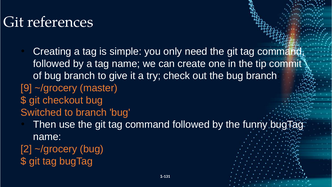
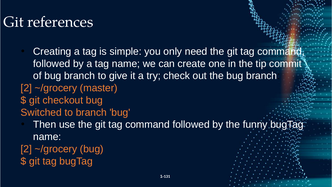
9 at (26, 88): 9 -> 2
